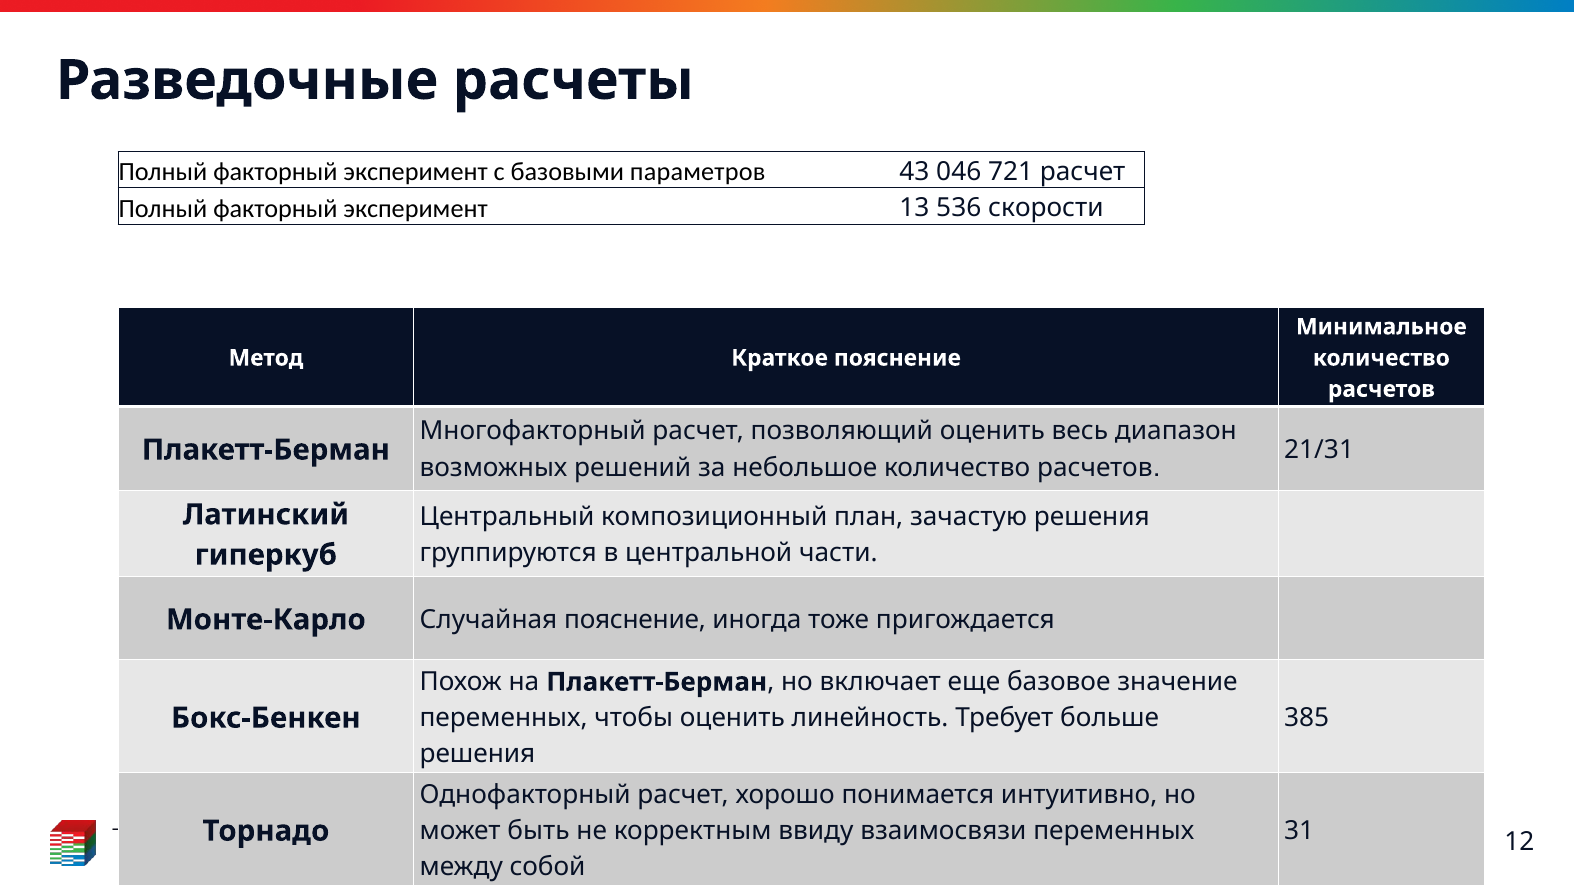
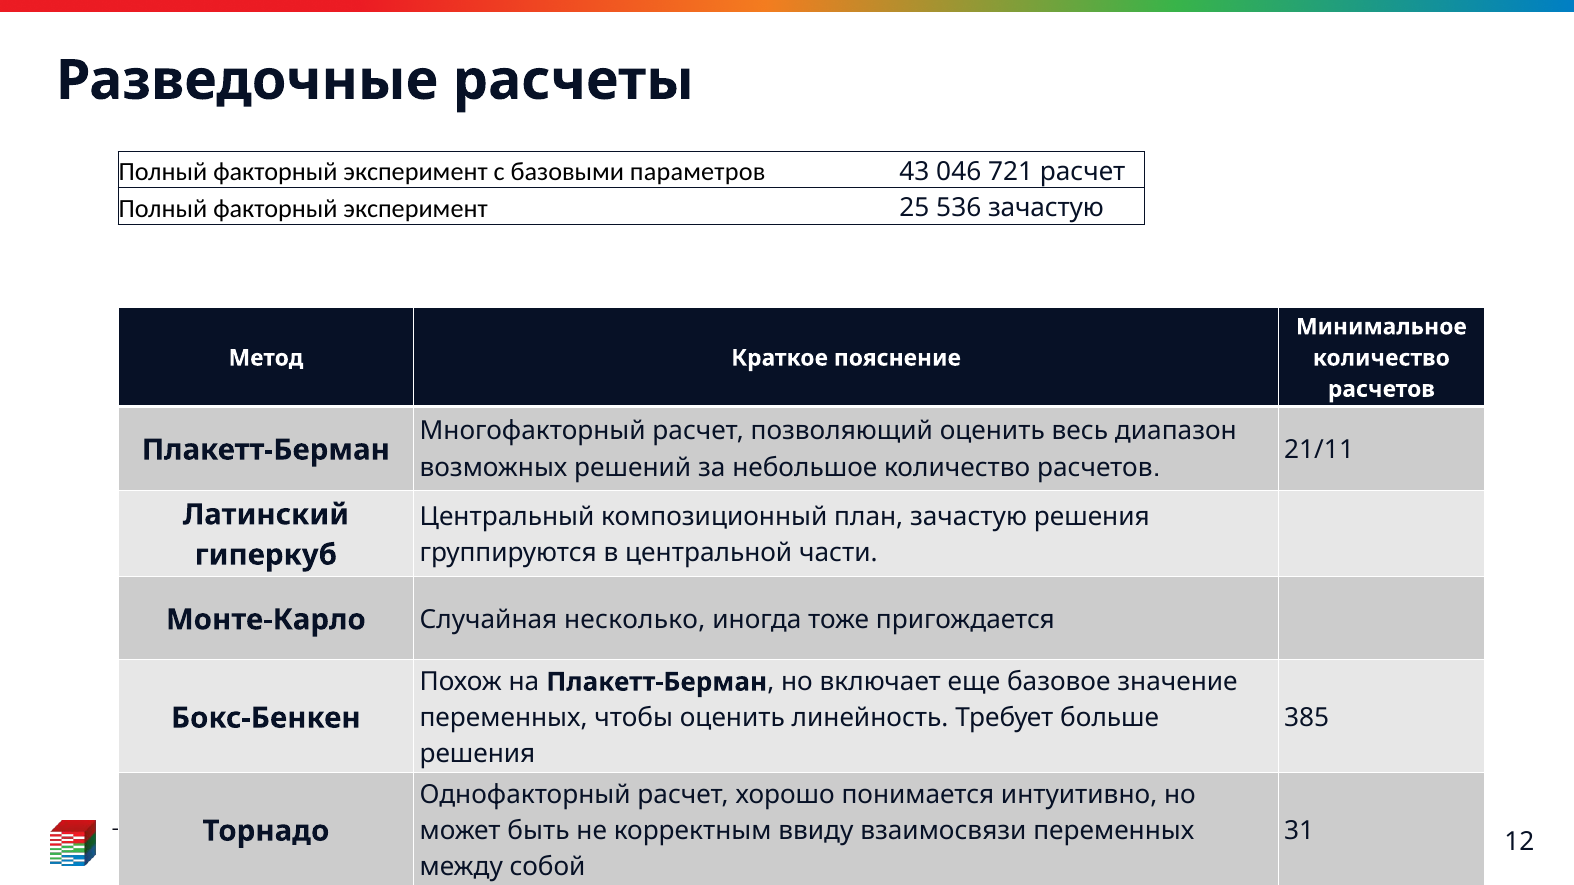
13: 13 -> 25
536 скорости: скорости -> зачастую
21/31: 21/31 -> 21/11
Случайная пояснение: пояснение -> несколько
